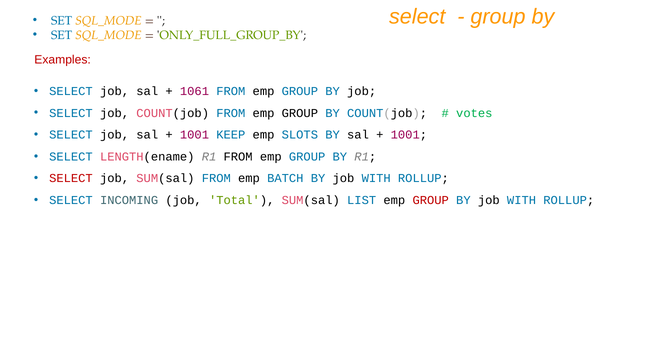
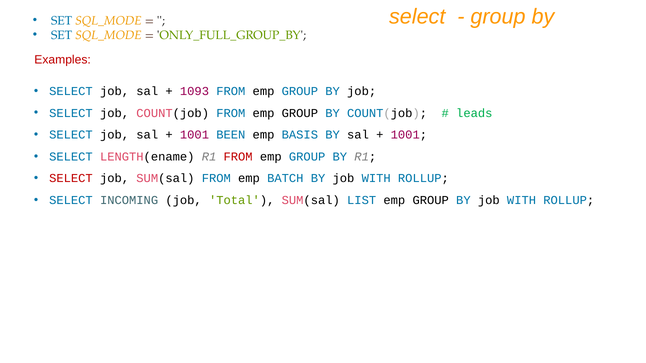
1061: 1061 -> 1093
votes: votes -> leads
KEEP: KEEP -> BEEN
SLOTS: SLOTS -> BASIS
FROM at (238, 157) colour: black -> red
GROUP at (431, 200) colour: red -> black
